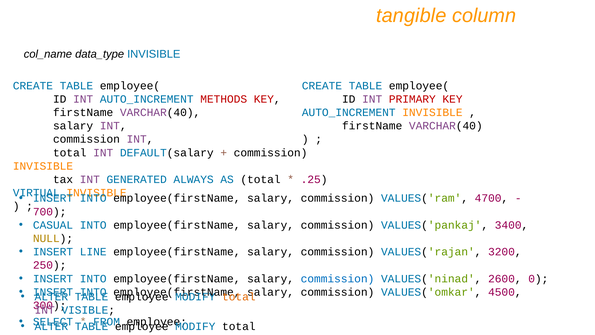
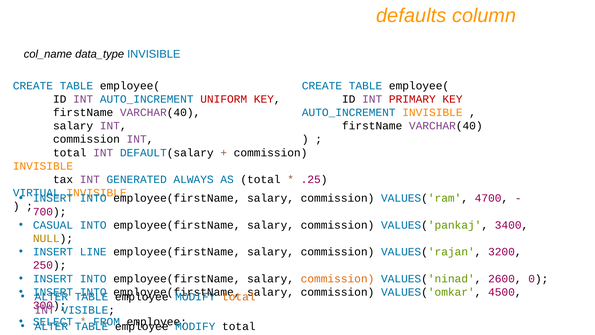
tangible: tangible -> defaults
METHODS: METHODS -> UNIFORM
commission at (338, 278) colour: blue -> orange
